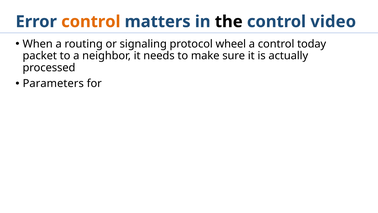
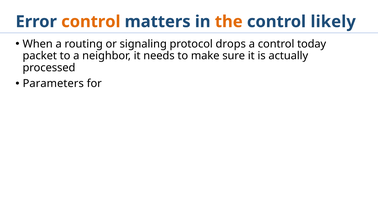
the colour: black -> orange
video: video -> likely
wheel: wheel -> drops
